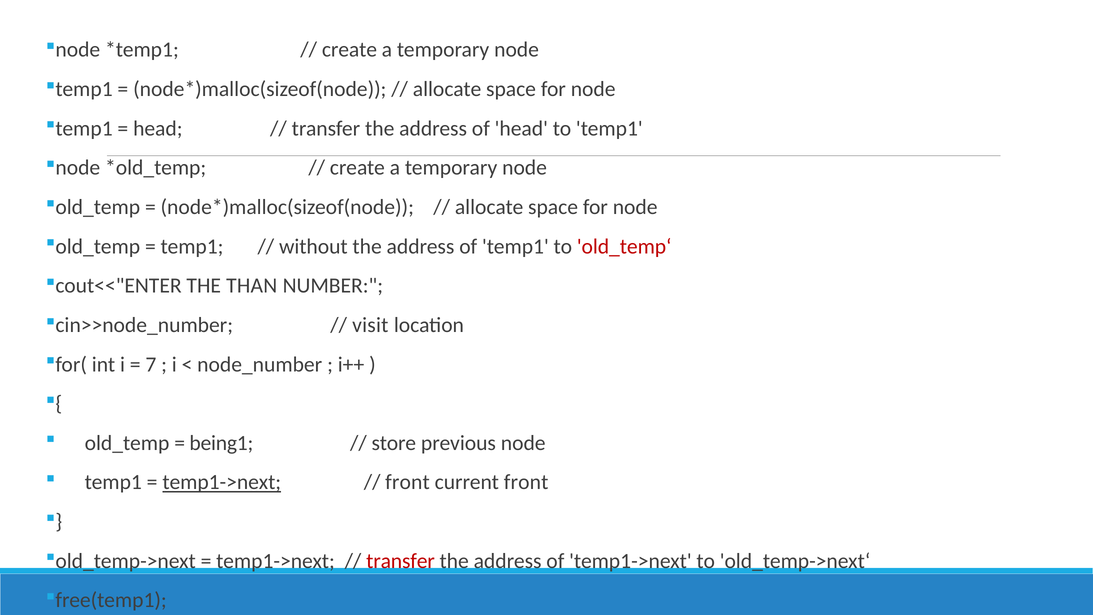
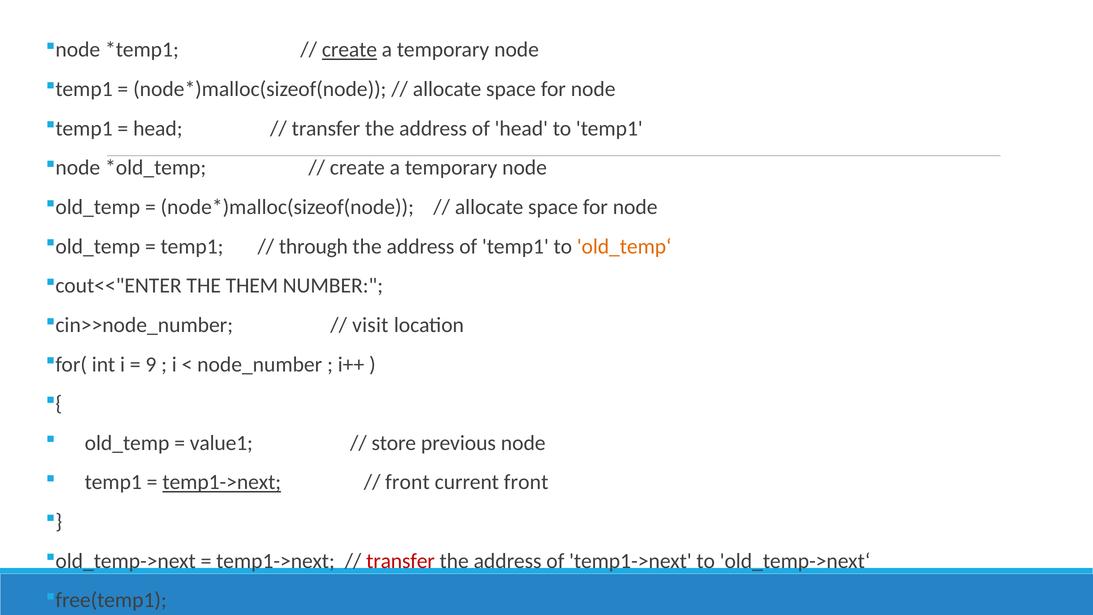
create at (349, 50) underline: none -> present
without: without -> through
old_temp‘ colour: red -> orange
THAN: THAN -> THEM
7: 7 -> 9
being1: being1 -> value1
